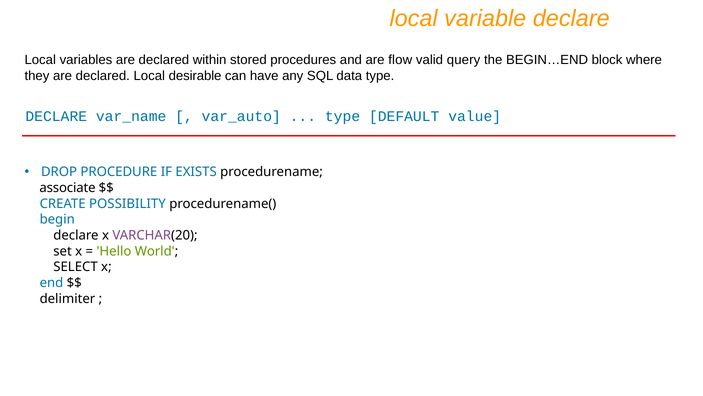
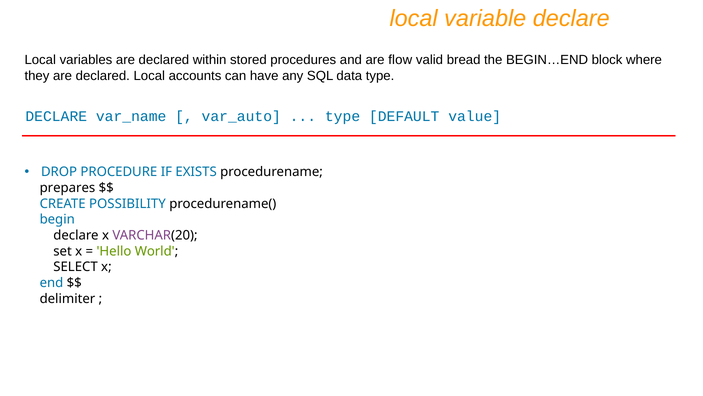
query: query -> bread
desirable: desirable -> accounts
associate: associate -> prepares
